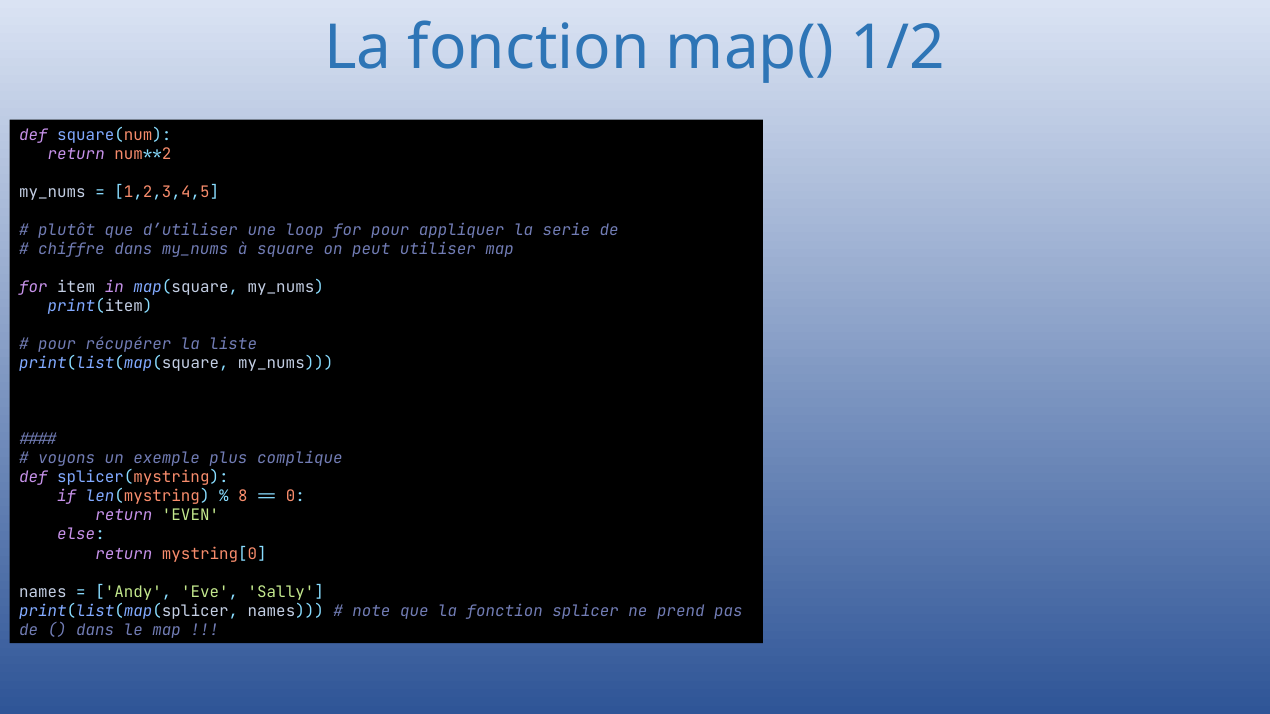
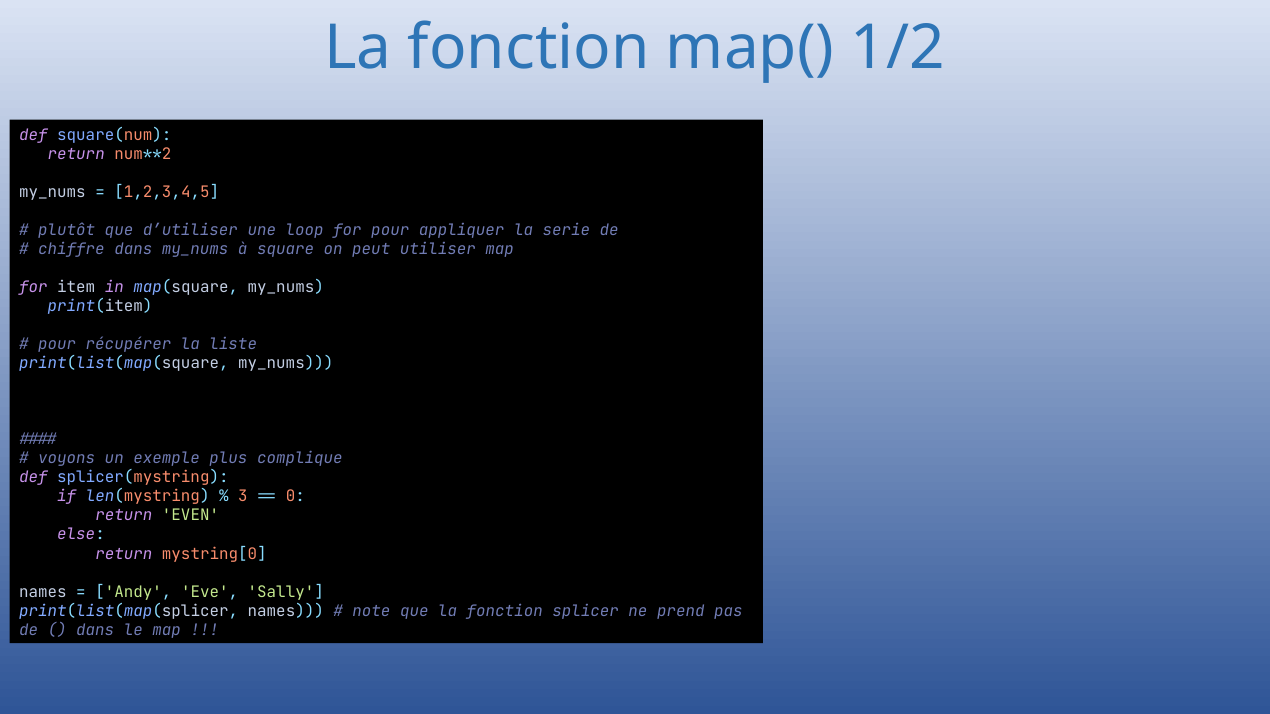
8: 8 -> 3
